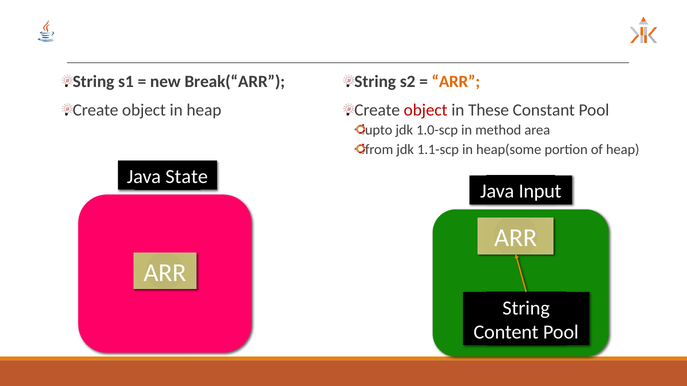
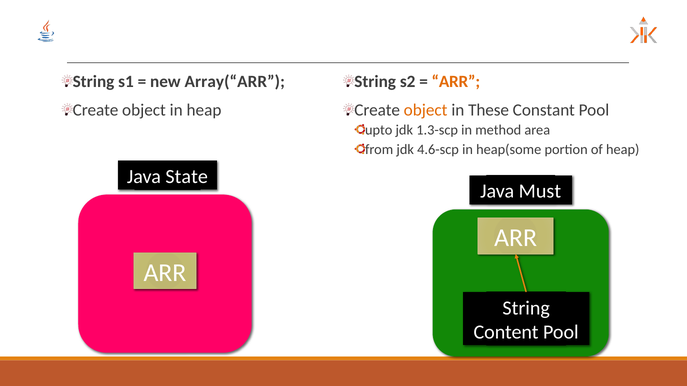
Break(“ARR: Break(“ARR -> Array(“ARR
object at (426, 110) colour: red -> orange
1.0-scp: 1.0-scp -> 1.3-scp
1.1-scp: 1.1-scp -> 4.6-scp
Input: Input -> Must
